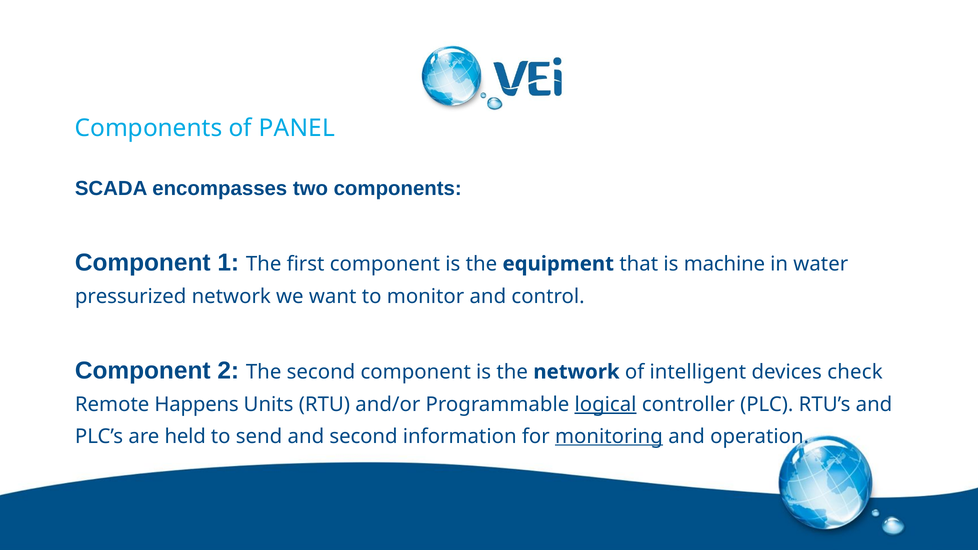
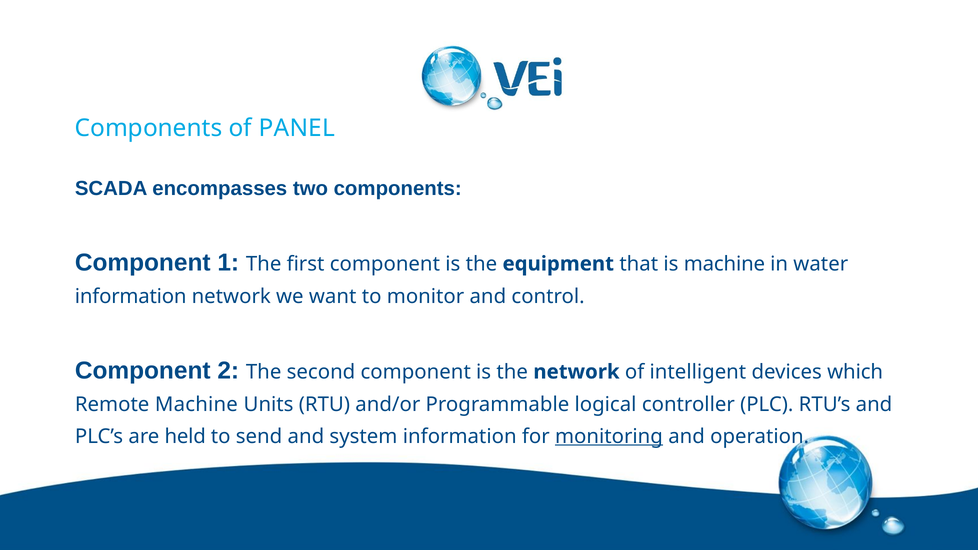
pressurized at (131, 296): pressurized -> information
check: check -> which
Remote Happens: Happens -> Machine
logical underline: present -> none
and second: second -> system
